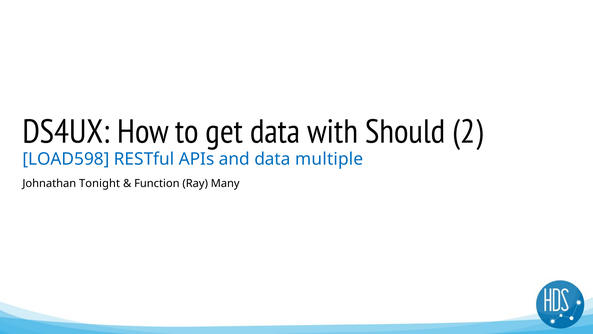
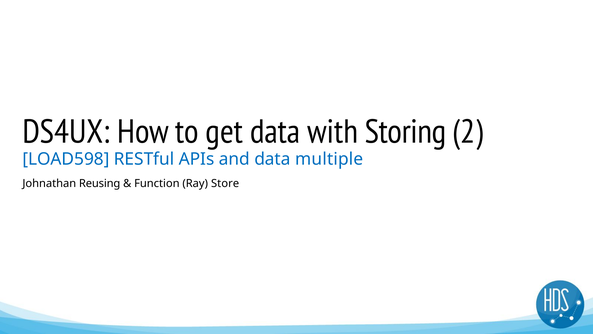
Should: Should -> Storing
Tonight: Tonight -> Reusing
Many: Many -> Store
